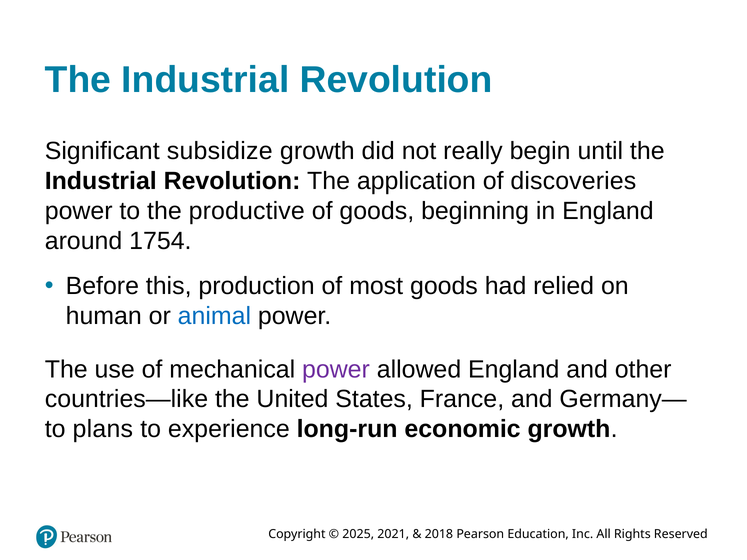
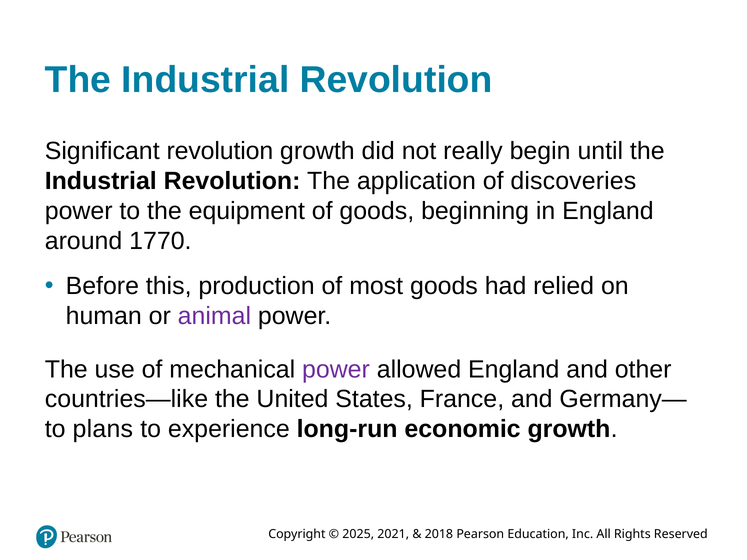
Significant subsidize: subsidize -> revolution
productive: productive -> equipment
1754: 1754 -> 1770
animal colour: blue -> purple
